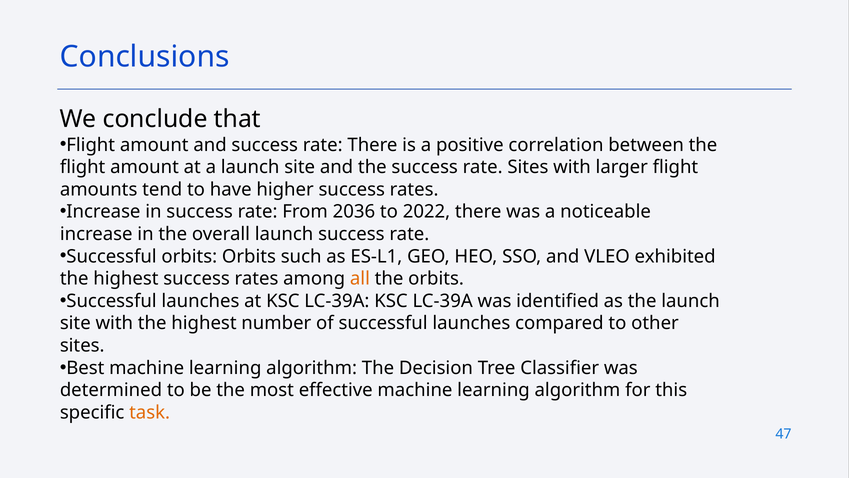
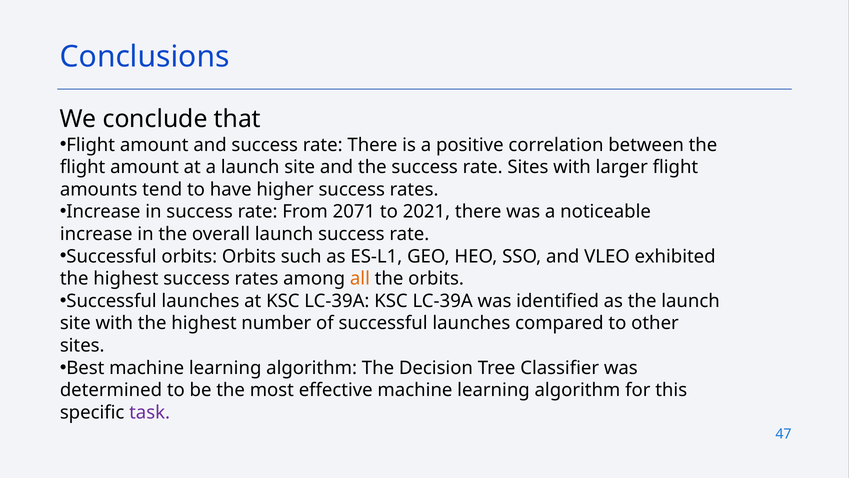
2036: 2036 -> 2071
2022: 2022 -> 2021
task colour: orange -> purple
